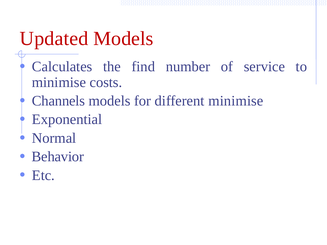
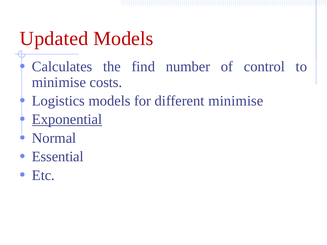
service: service -> control
Channels: Channels -> Logistics
Exponential underline: none -> present
Behavior: Behavior -> Essential
